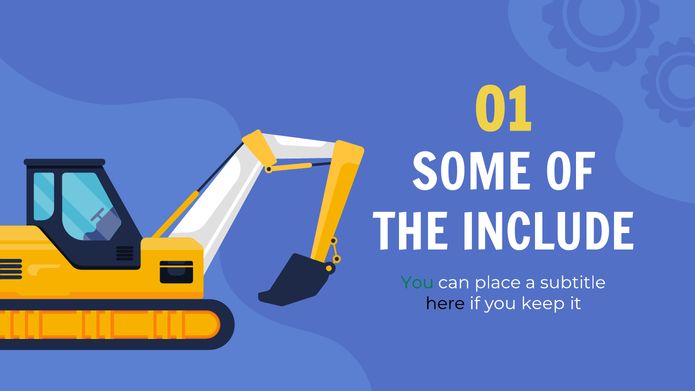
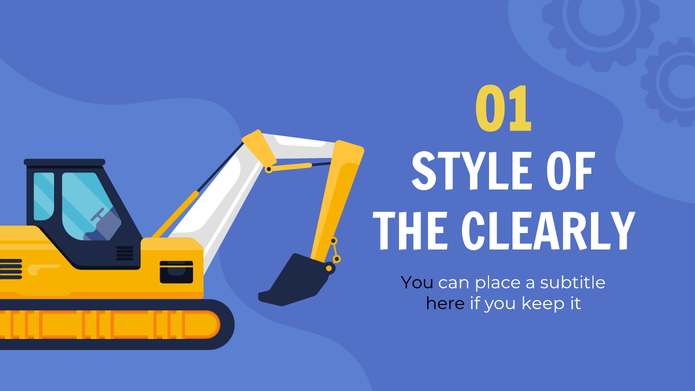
SOME: SOME -> STYLE
INCLUDE: INCLUDE -> CLEARLY
You at (417, 283) colour: green -> black
